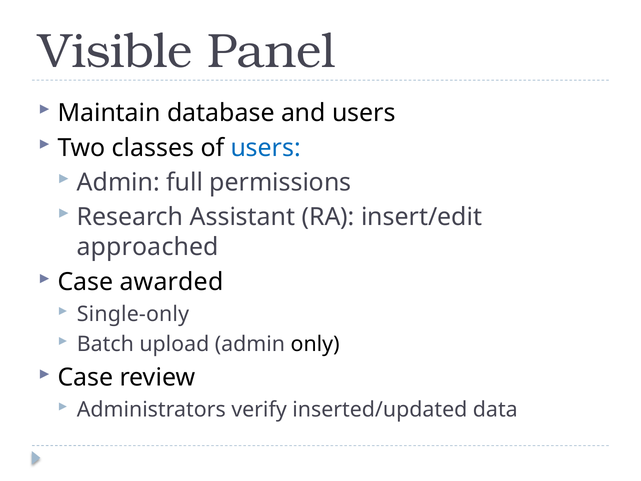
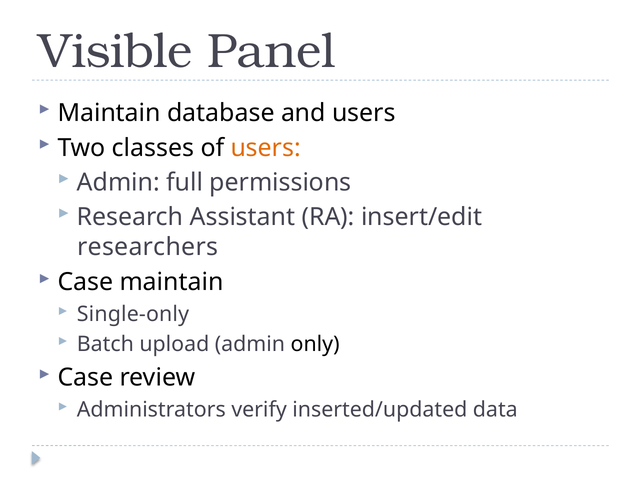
users at (266, 148) colour: blue -> orange
approached: approached -> researchers
Case awarded: awarded -> maintain
